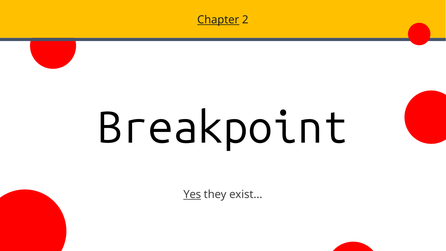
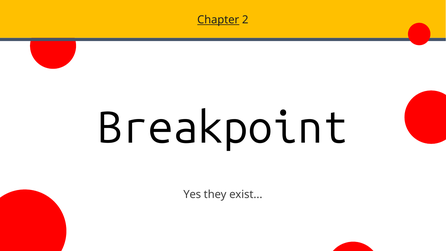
Yes underline: present -> none
